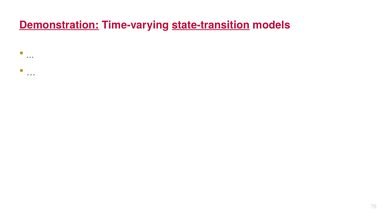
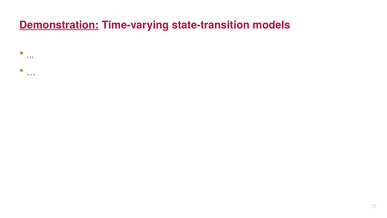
state-transition underline: present -> none
